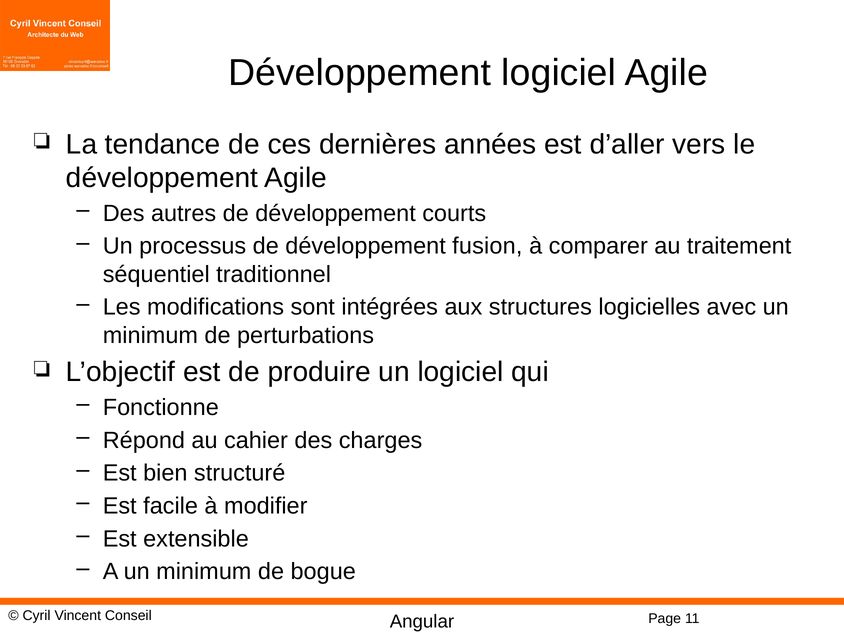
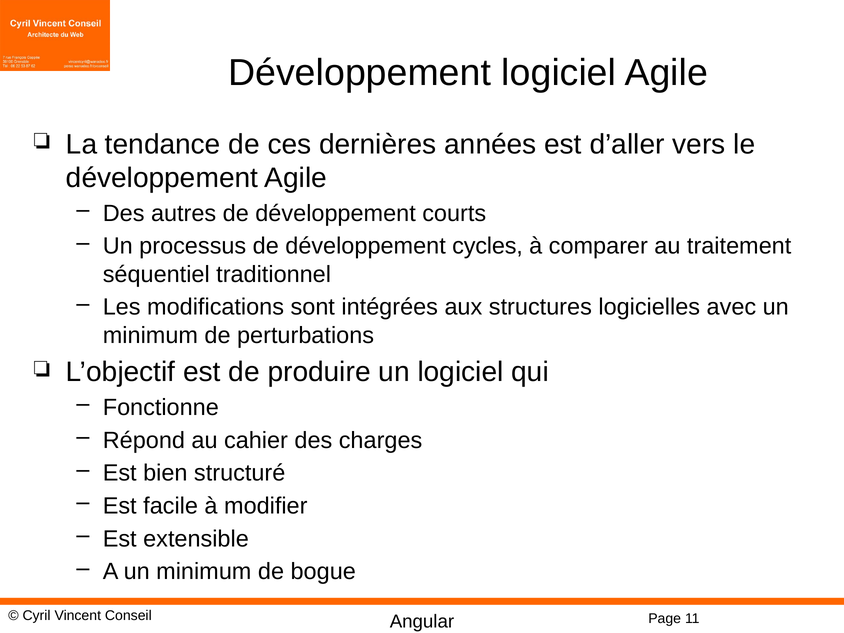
fusion: fusion -> cycles
